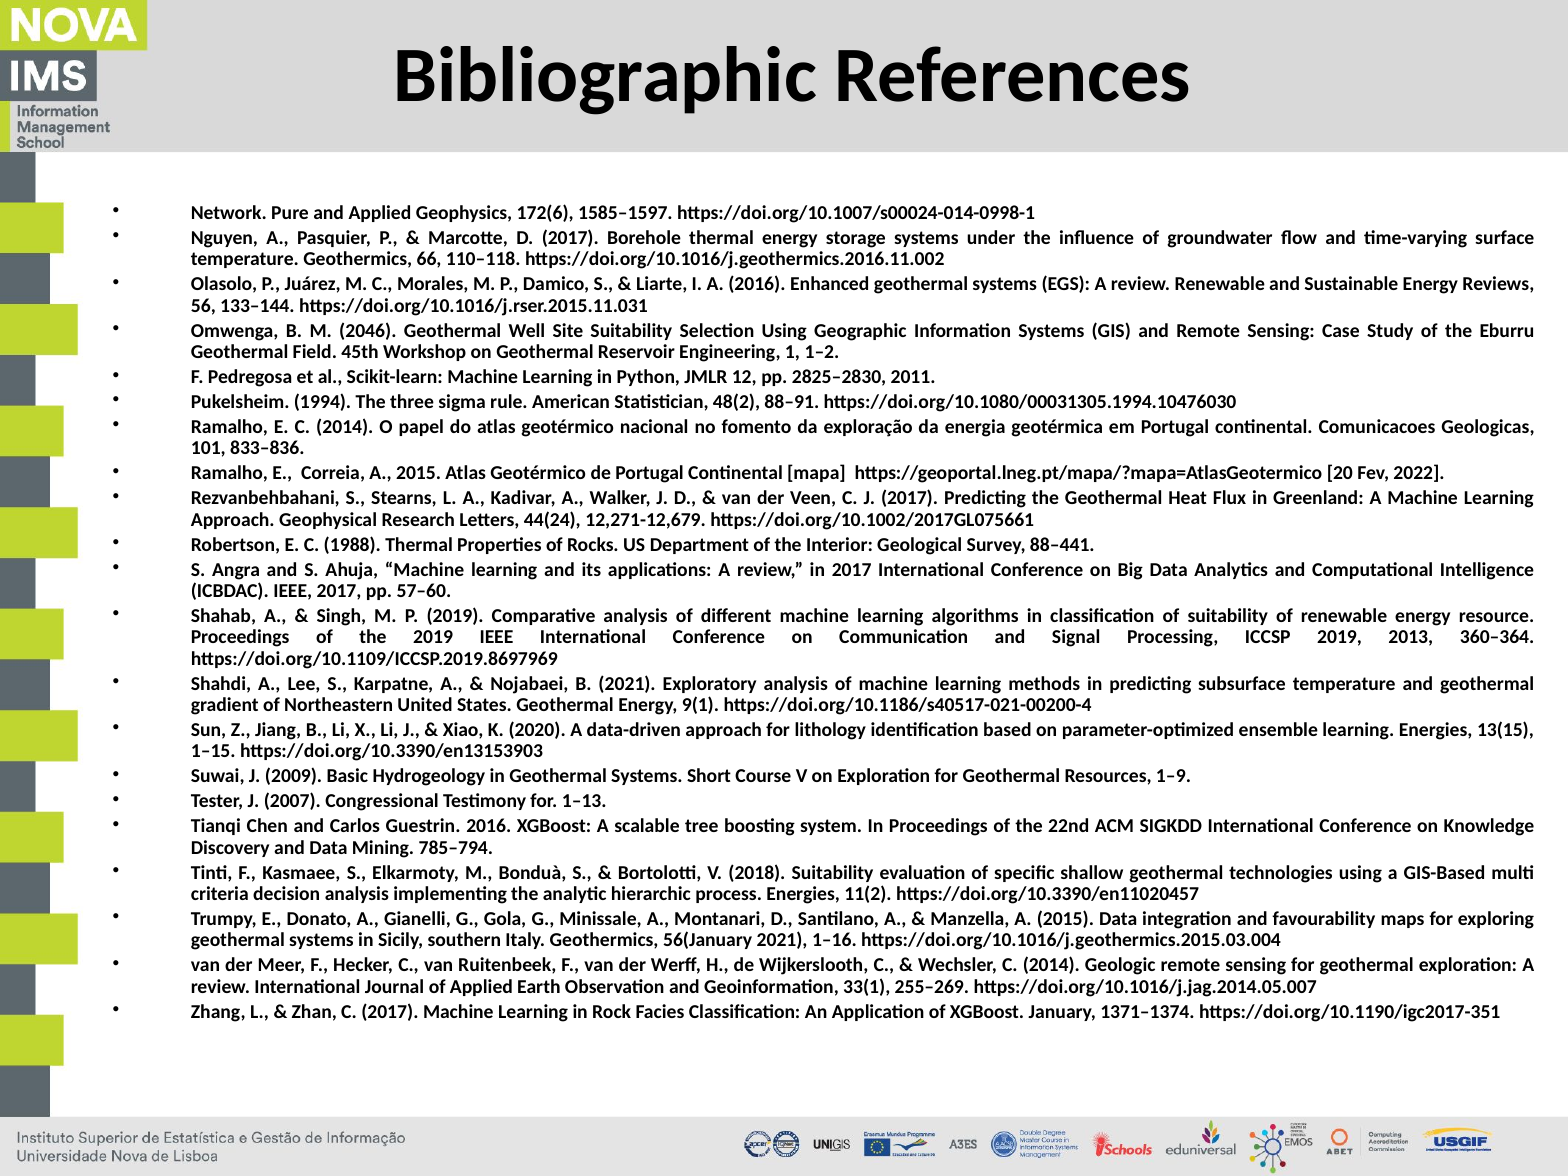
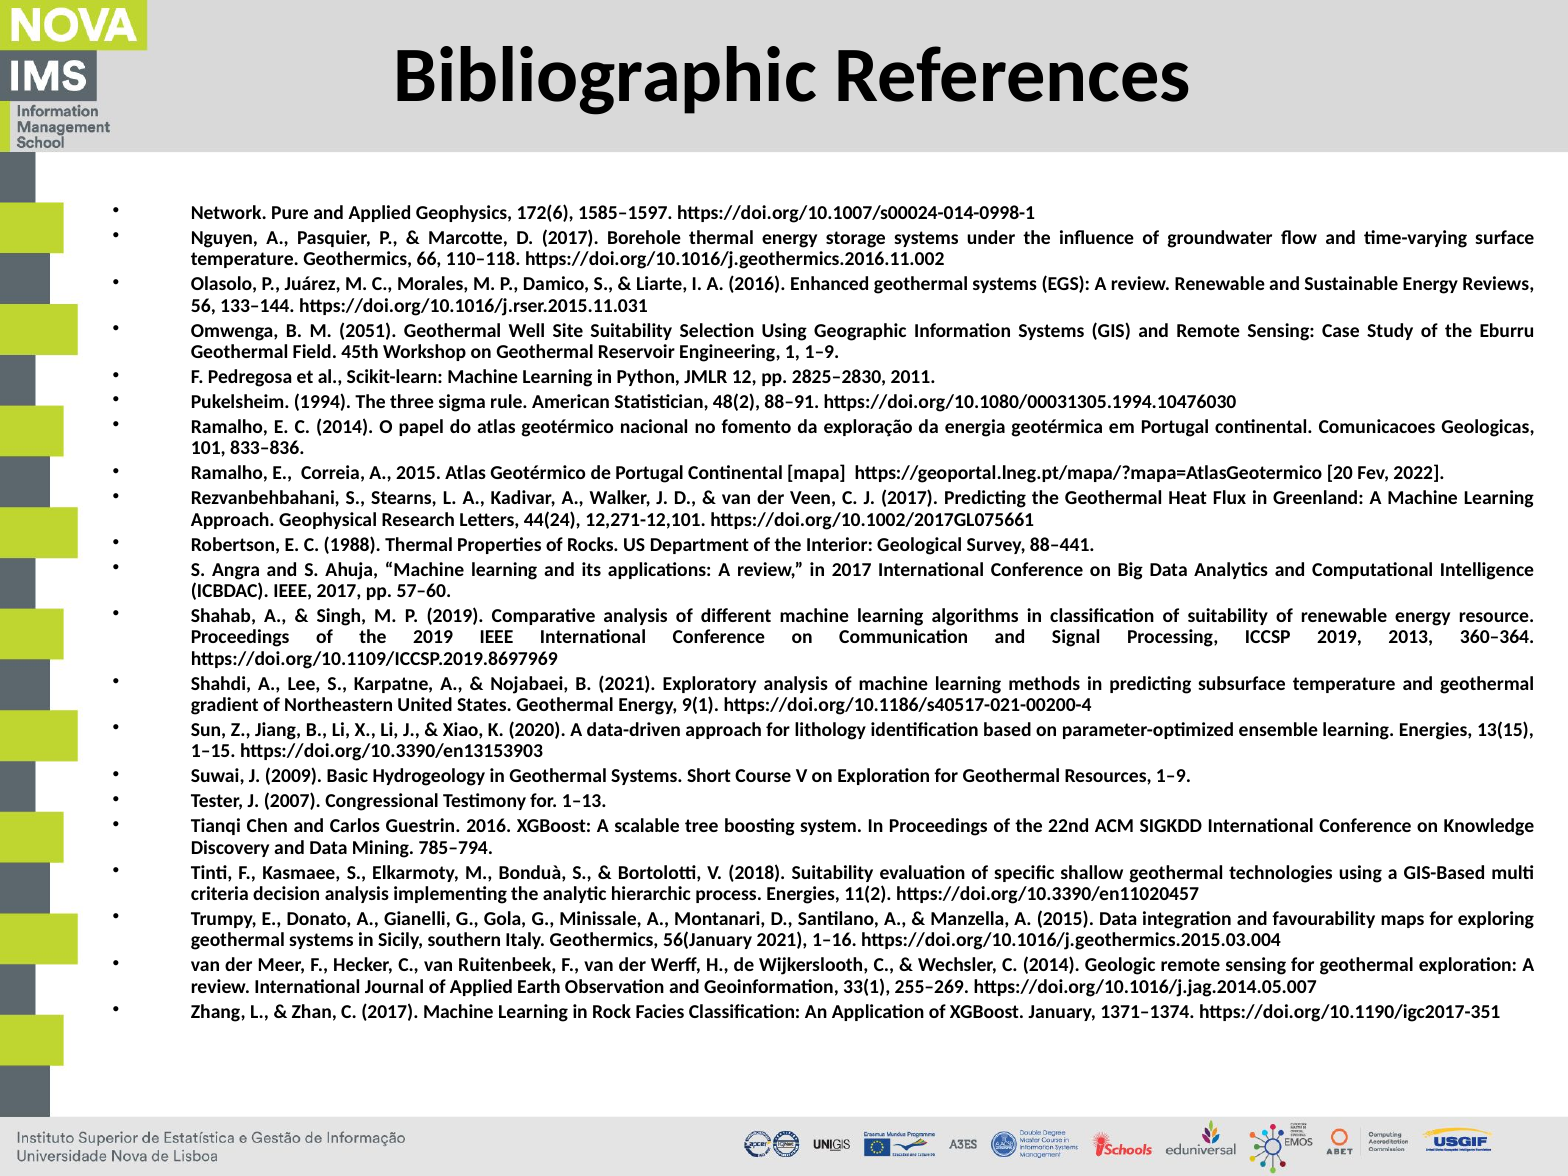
2046: 2046 -> 2051
1 1–2: 1–2 -> 1–9
12,271-12,679: 12,271-12,679 -> 12,271-12,101
